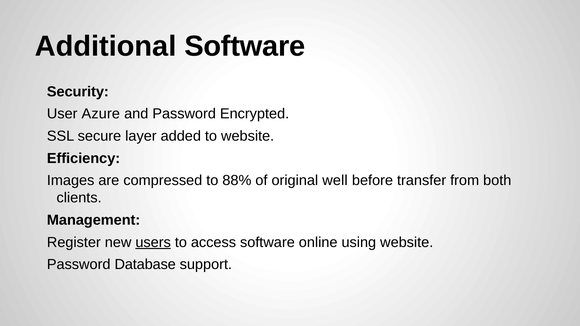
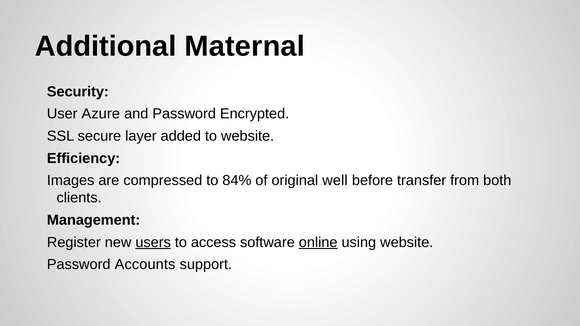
Additional Software: Software -> Maternal
88%: 88% -> 84%
online underline: none -> present
Database: Database -> Accounts
